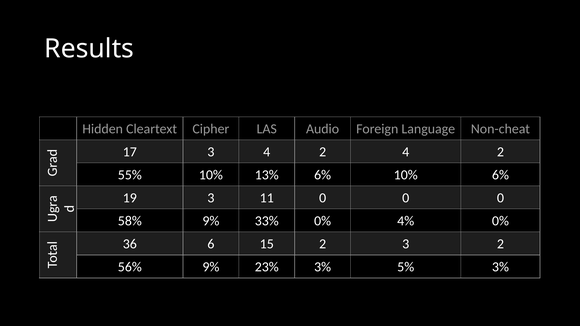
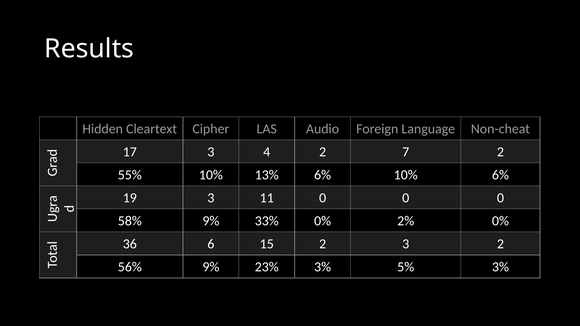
2 4: 4 -> 7
4%: 4% -> 2%
